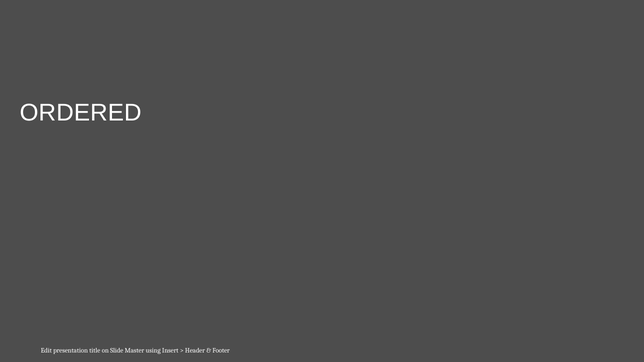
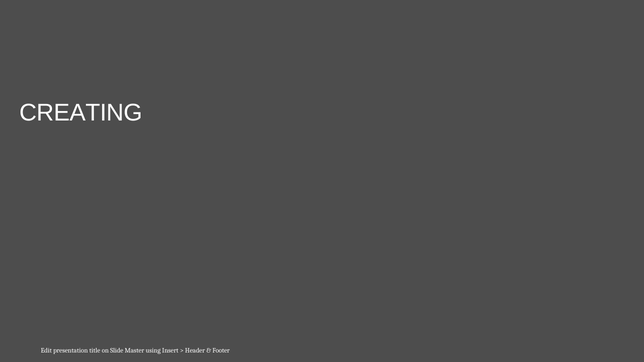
ORDERED: ORDERED -> CREATING
